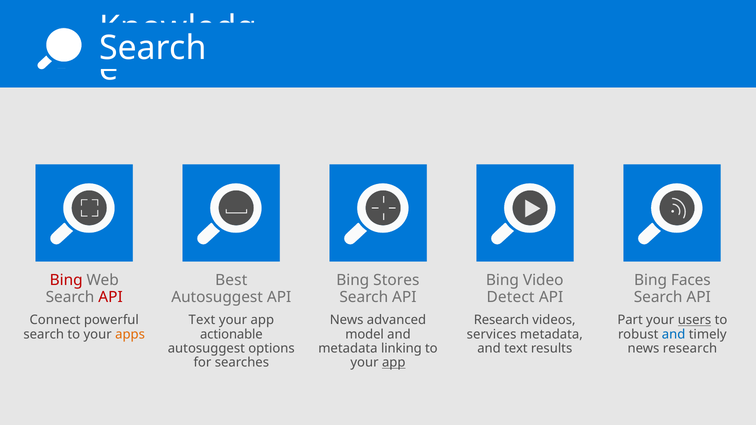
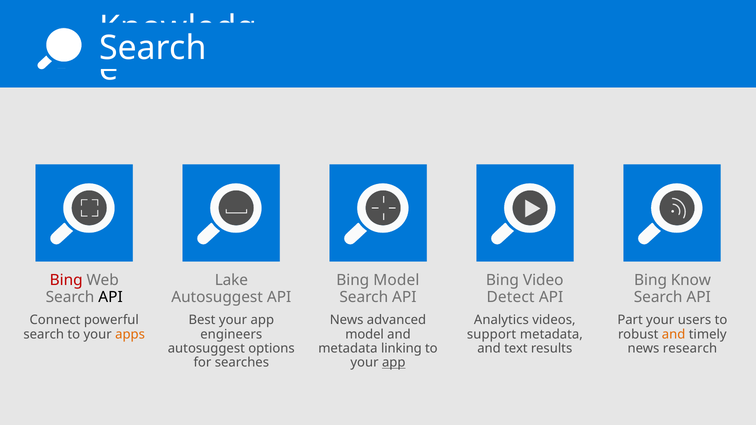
Best: Best -> Lake
Bing Stores: Stores -> Model
Faces: Faces -> Know
API at (111, 297) colour: red -> black
Text at (202, 320): Text -> Best
Research at (501, 320): Research -> Analytics
users underline: present -> none
actionable: actionable -> engineers
services: services -> support
and at (674, 334) colour: blue -> orange
